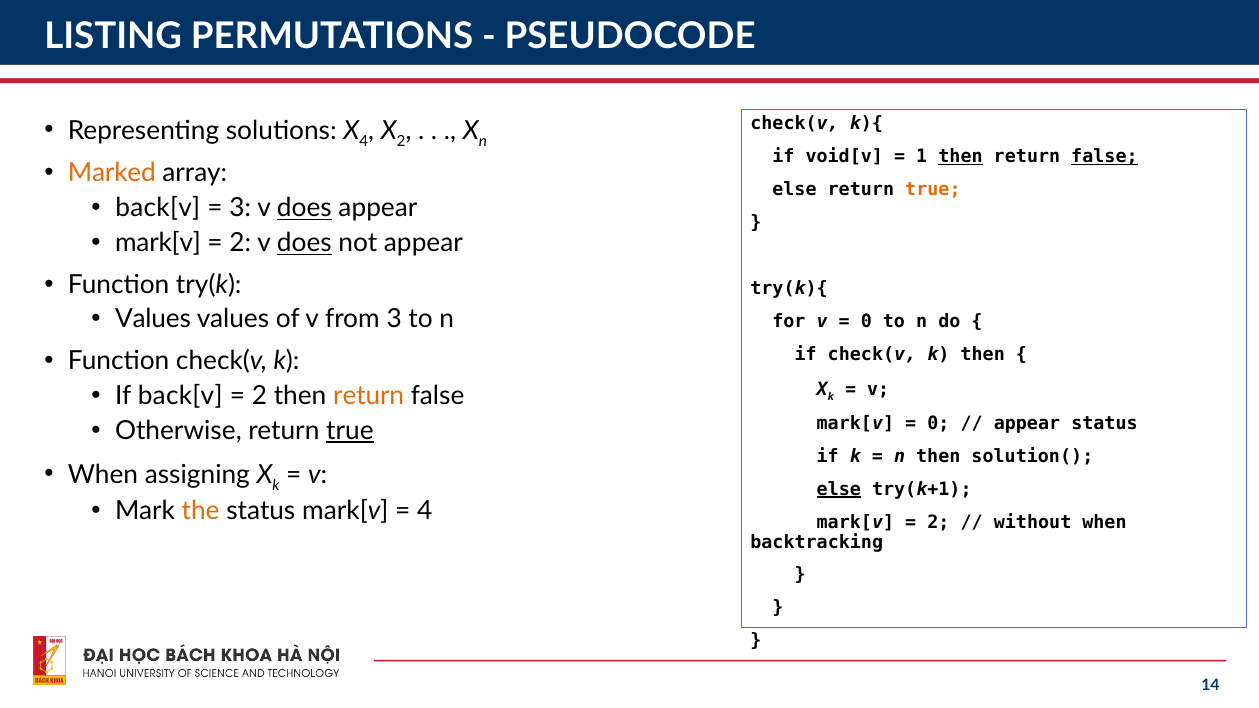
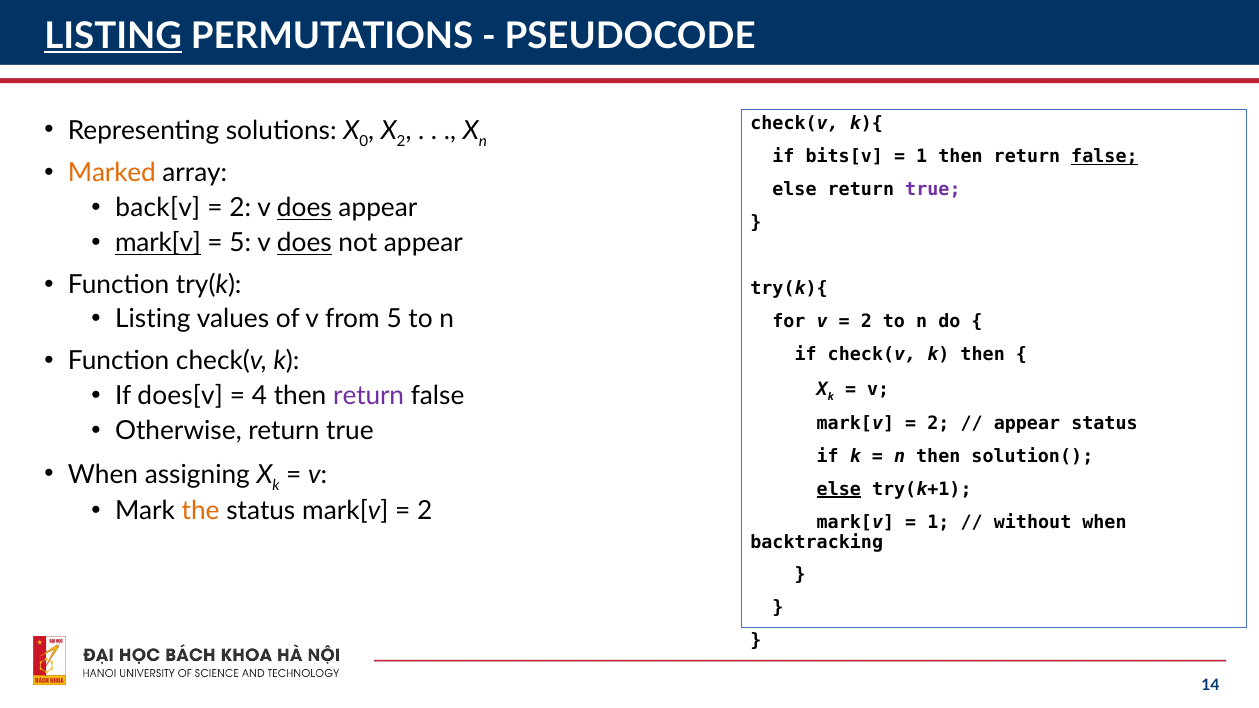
LISTING at (113, 36) underline: none -> present
4 at (364, 141): 4 -> 0
void[v: void[v -> bits[v
then at (960, 157) underline: present -> none
true at (933, 190) colour: orange -> purple
3 at (240, 208): 3 -> 2
mark[v at (158, 243) underline: none -> present
2 at (240, 243): 2 -> 5
Values at (153, 319): Values -> Listing
from 3: 3 -> 5
0 at (866, 322): 0 -> 2
If back[v: back[v -> does[v
2 at (259, 396): 2 -> 4
return at (369, 396) colour: orange -> purple
0 at (938, 423): 0 -> 2
true at (350, 431) underline: present -> none
4 at (425, 511): 4 -> 2
2 at (938, 522): 2 -> 1
